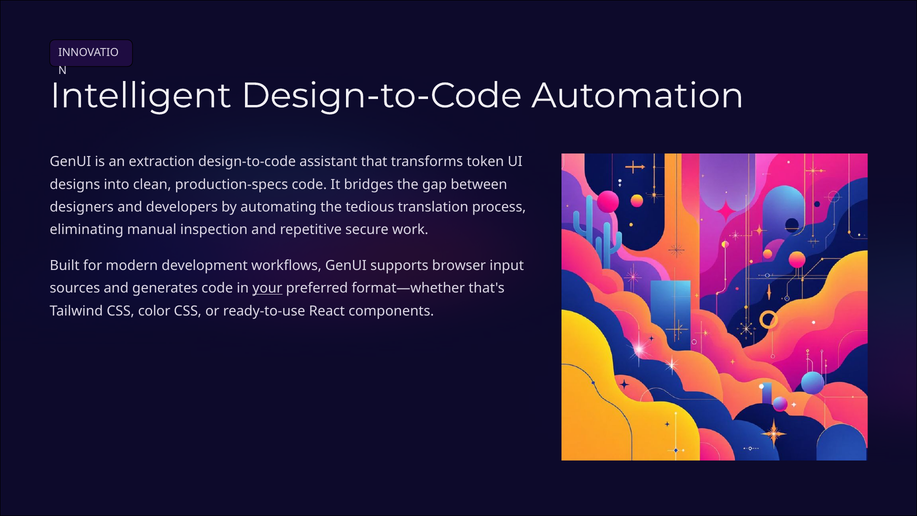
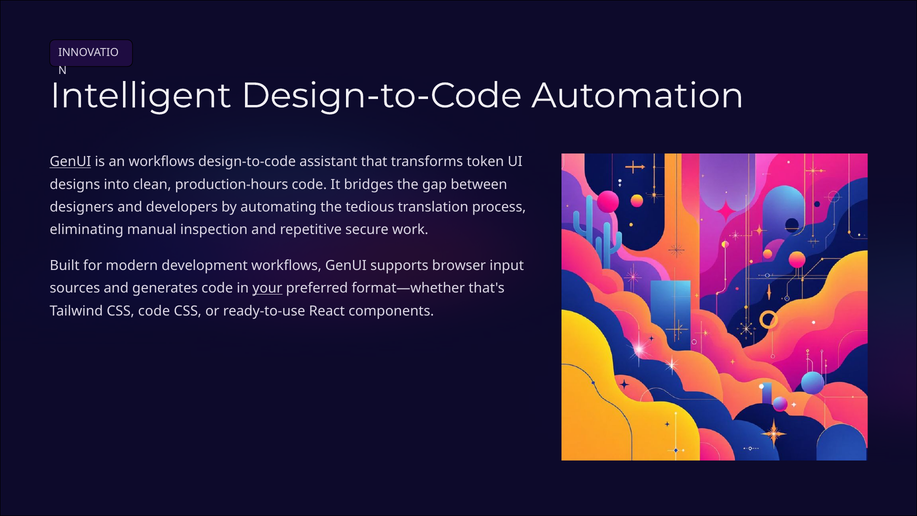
GenUI at (70, 162) underline: none -> present
an extraction: extraction -> workflows
production-specs: production-specs -> production-hours
CSS color: color -> code
